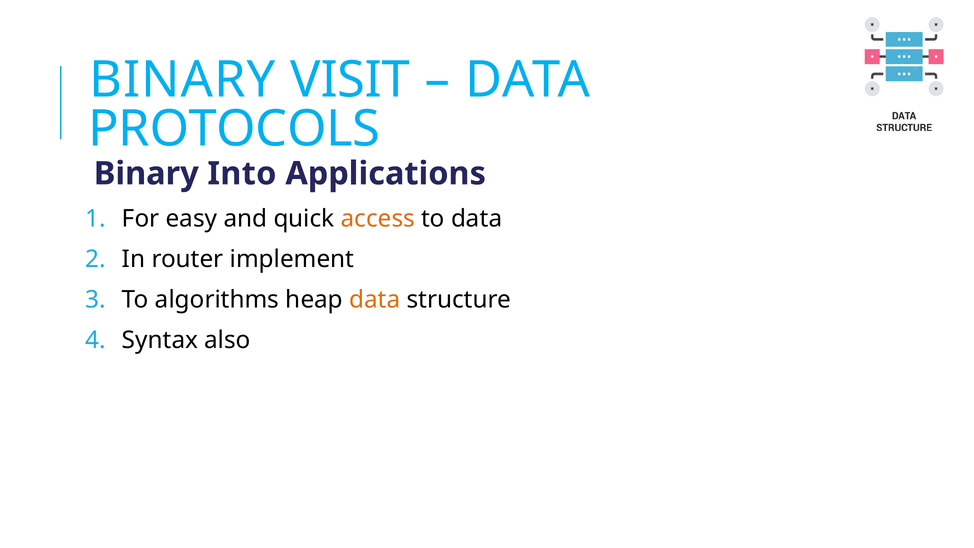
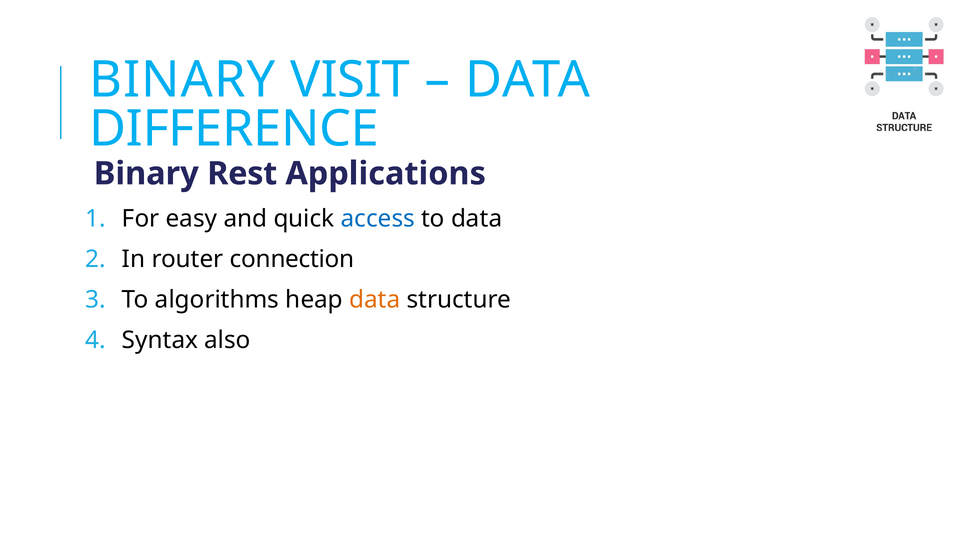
PROTOCOLS: PROTOCOLS -> DIFFERENCE
Into: Into -> Rest
access colour: orange -> blue
implement: implement -> connection
